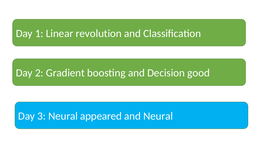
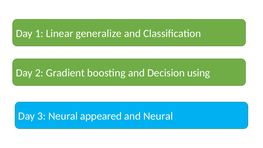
revolution: revolution -> generalize
good: good -> using
